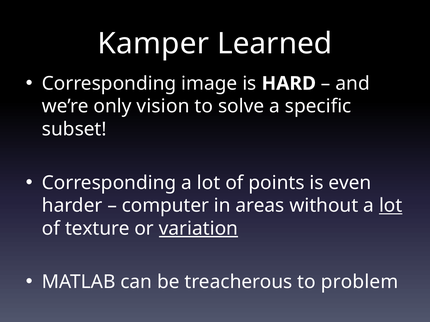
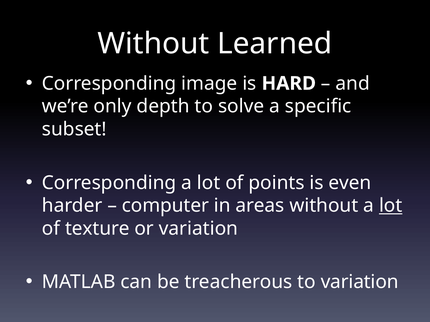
Kamper at (153, 44): Kamper -> Without
vision: vision -> depth
variation at (198, 229) underline: present -> none
to problem: problem -> variation
